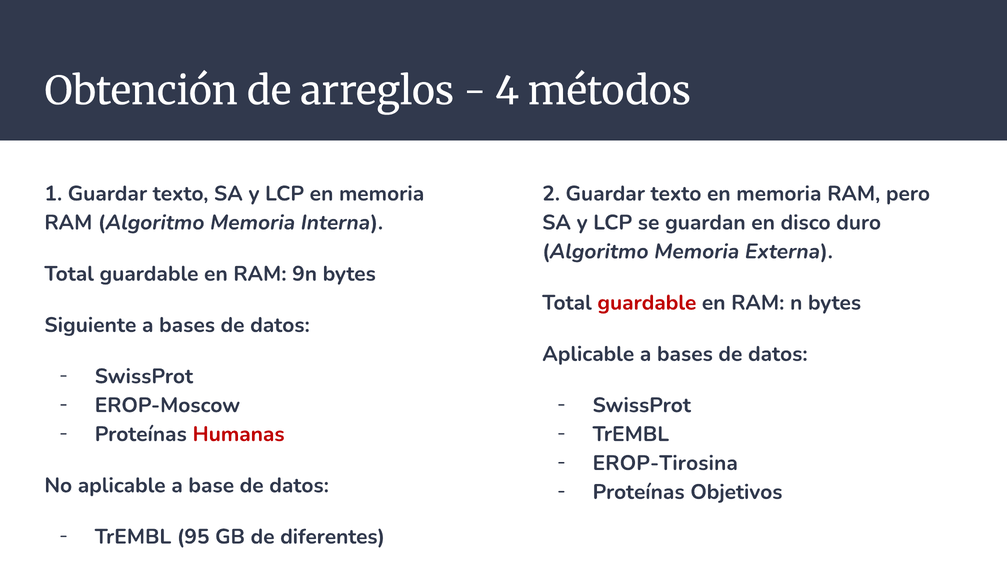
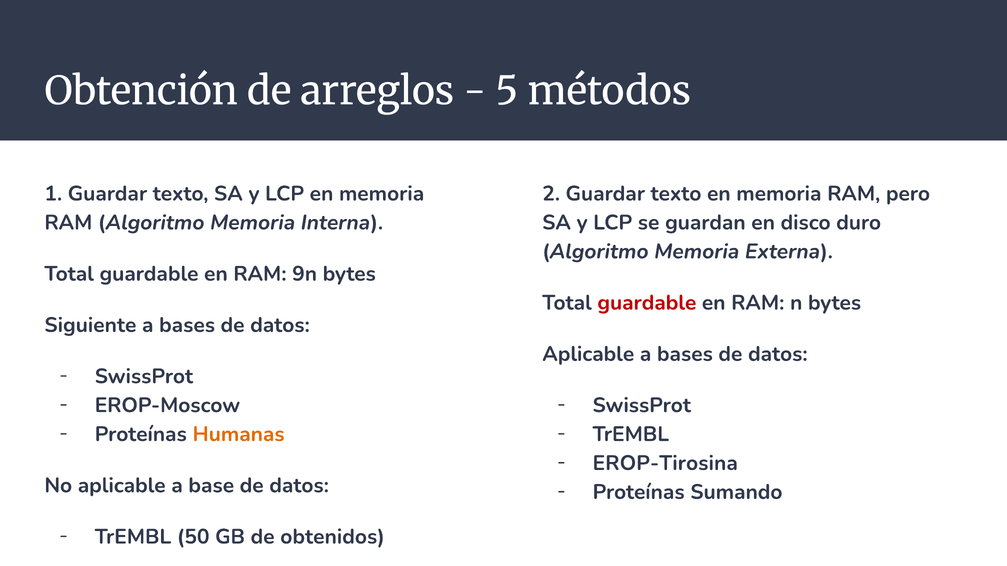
4: 4 -> 5
Humanas colour: red -> orange
Objetivos: Objetivos -> Sumando
95: 95 -> 50
diferentes: diferentes -> obtenidos
